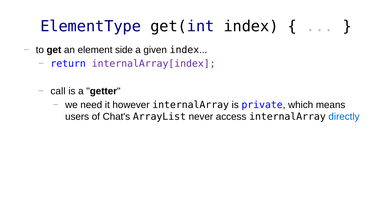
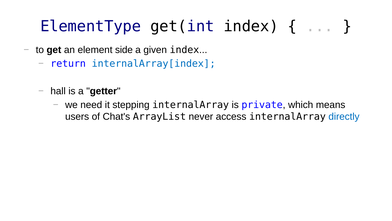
internalArray[index colour: purple -> blue
call: call -> hall
however: however -> stepping
